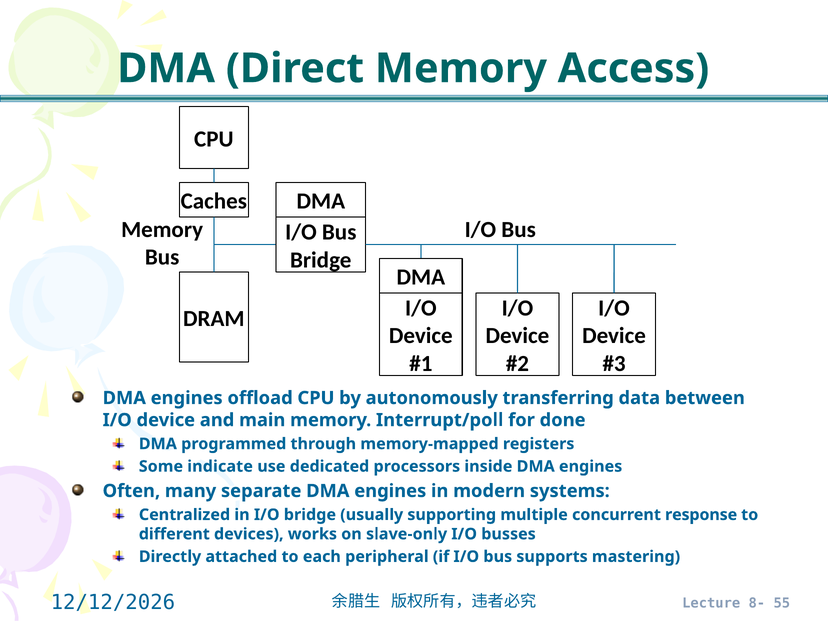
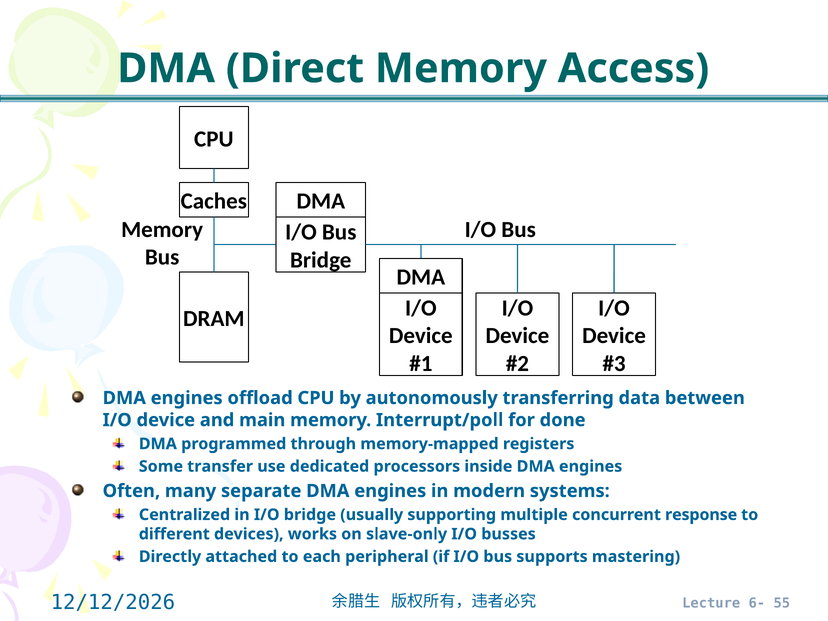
indicate: indicate -> transfer
8-: 8- -> 6-
